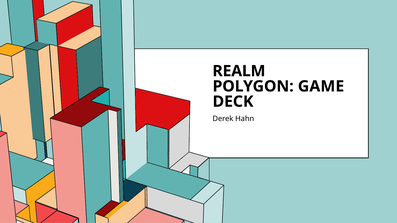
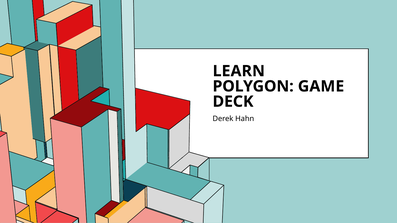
REALM: REALM -> LEARN
